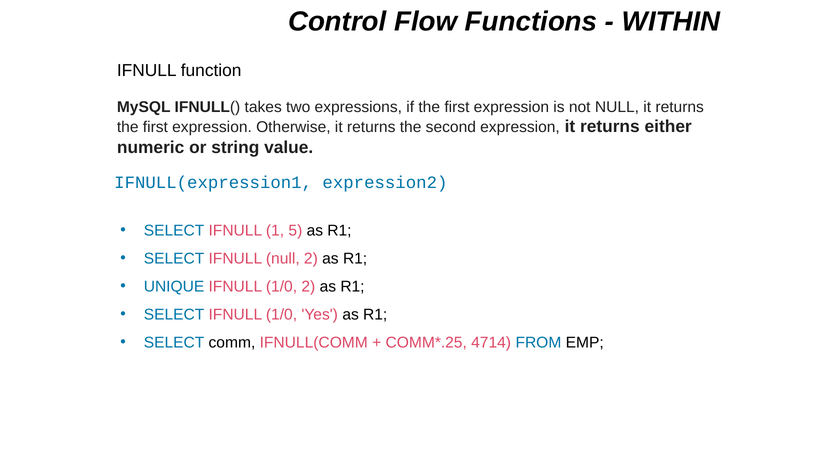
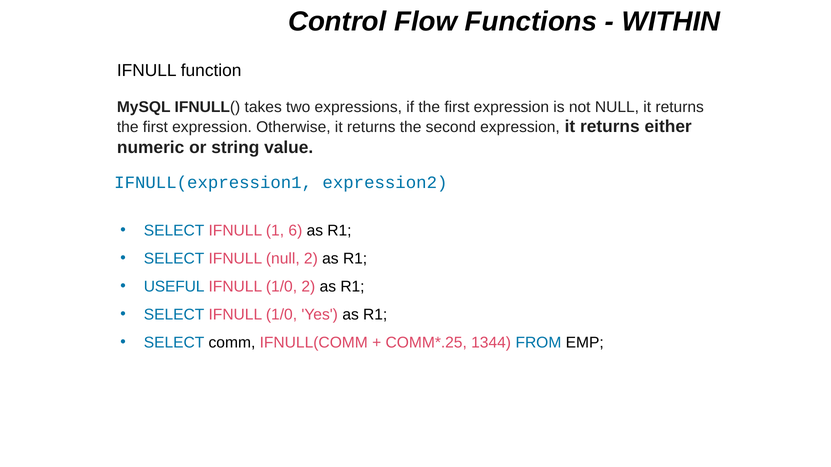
5: 5 -> 6
UNIQUE: UNIQUE -> USEFUL
4714: 4714 -> 1344
